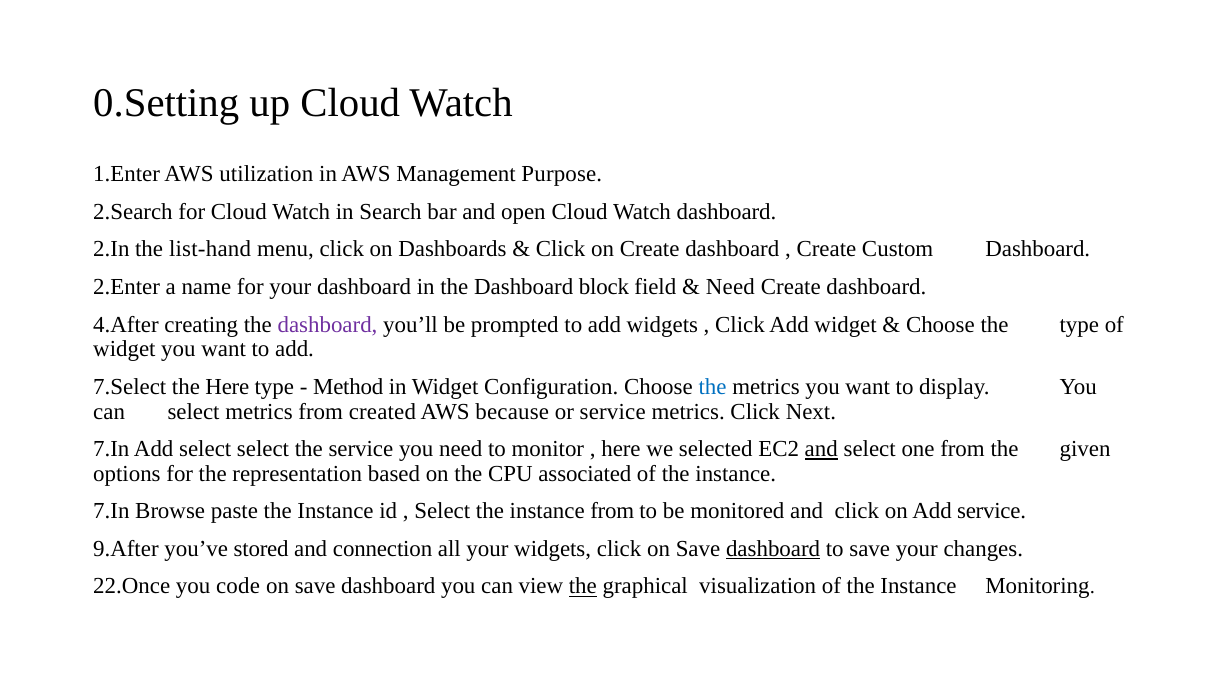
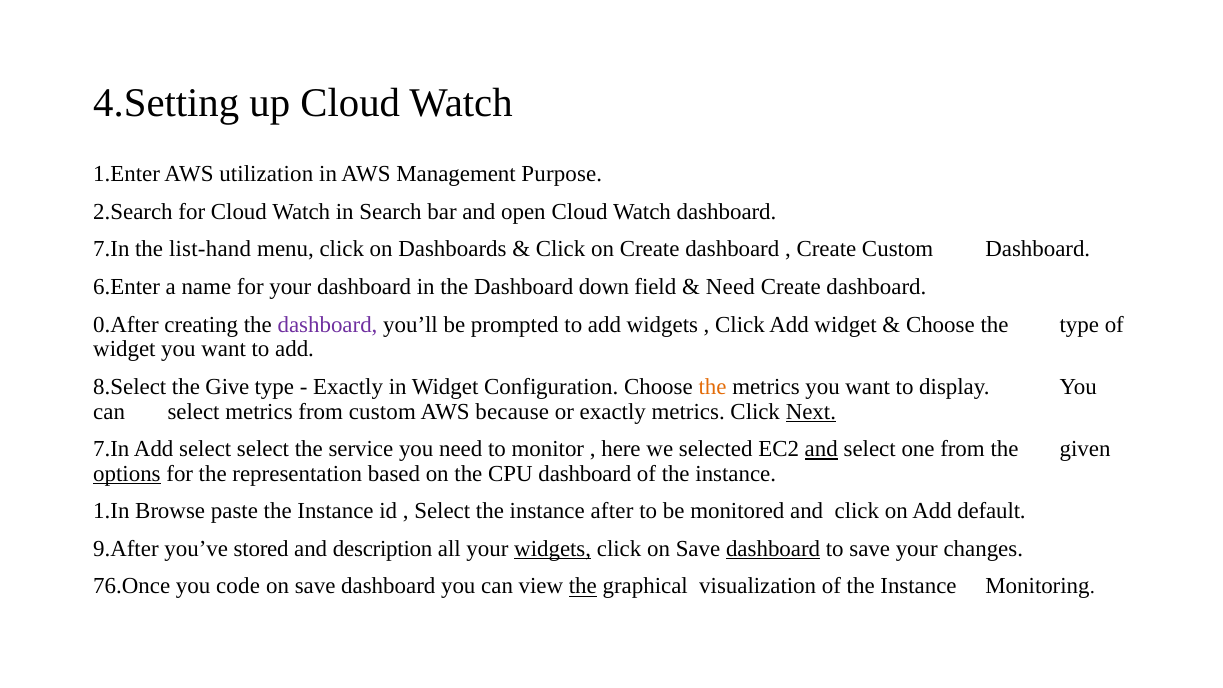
0.Setting: 0.Setting -> 4.Setting
2.In at (111, 249): 2.In -> 7.In
2.Enter: 2.Enter -> 6.Enter
block: block -> down
4.After: 4.After -> 0.After
7.Select: 7.Select -> 8.Select
the Here: Here -> Give
Method at (348, 387): Method -> Exactly
the at (713, 387) colour: blue -> orange
from created: created -> custom
or service: service -> exactly
Next underline: none -> present
options underline: none -> present
CPU associated: associated -> dashboard
7.In at (111, 511): 7.In -> 1.In
instance from: from -> after
Add service: service -> default
connection: connection -> description
widgets at (553, 549) underline: none -> present
22.Once: 22.Once -> 76.Once
